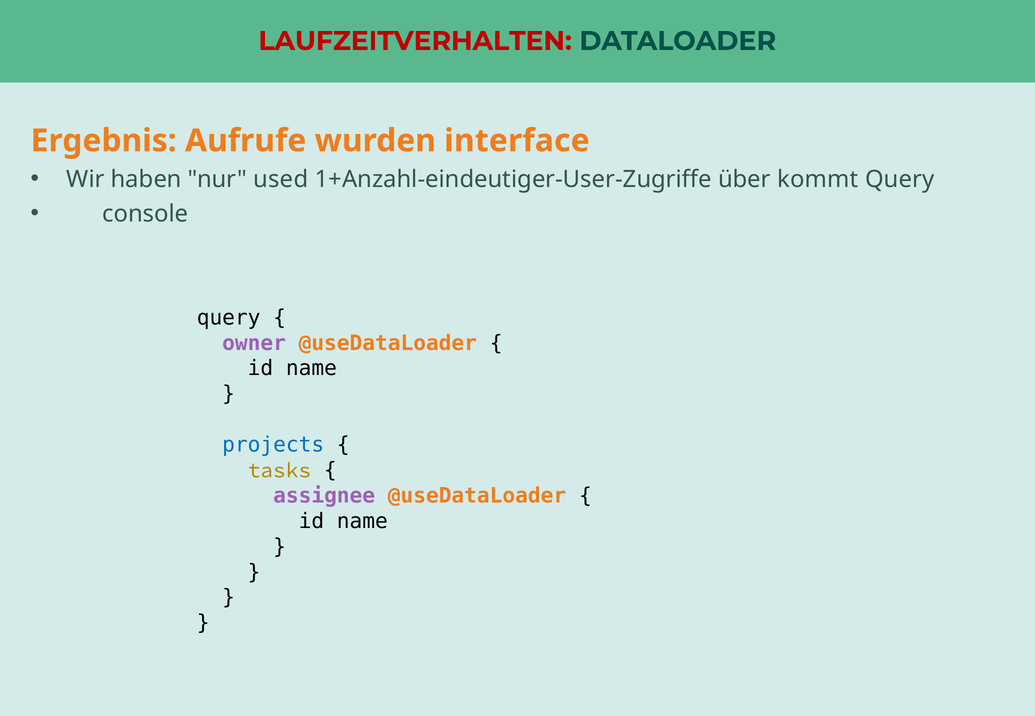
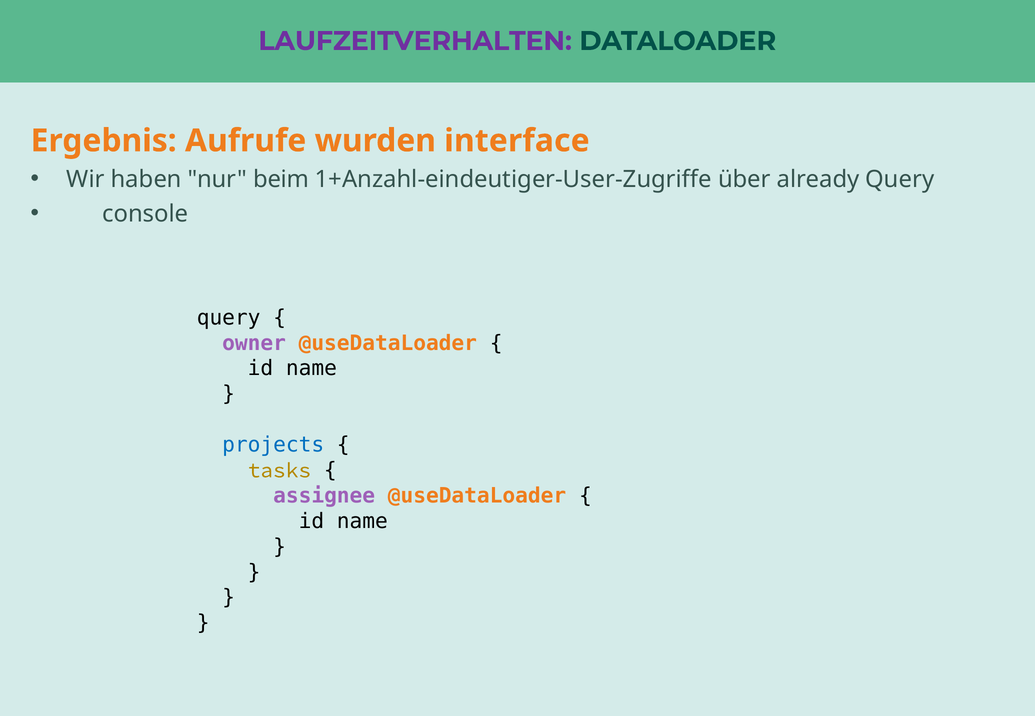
LAUFZEITVERHALTEN colour: red -> purple
used: used -> beim
kommt: kommt -> already
